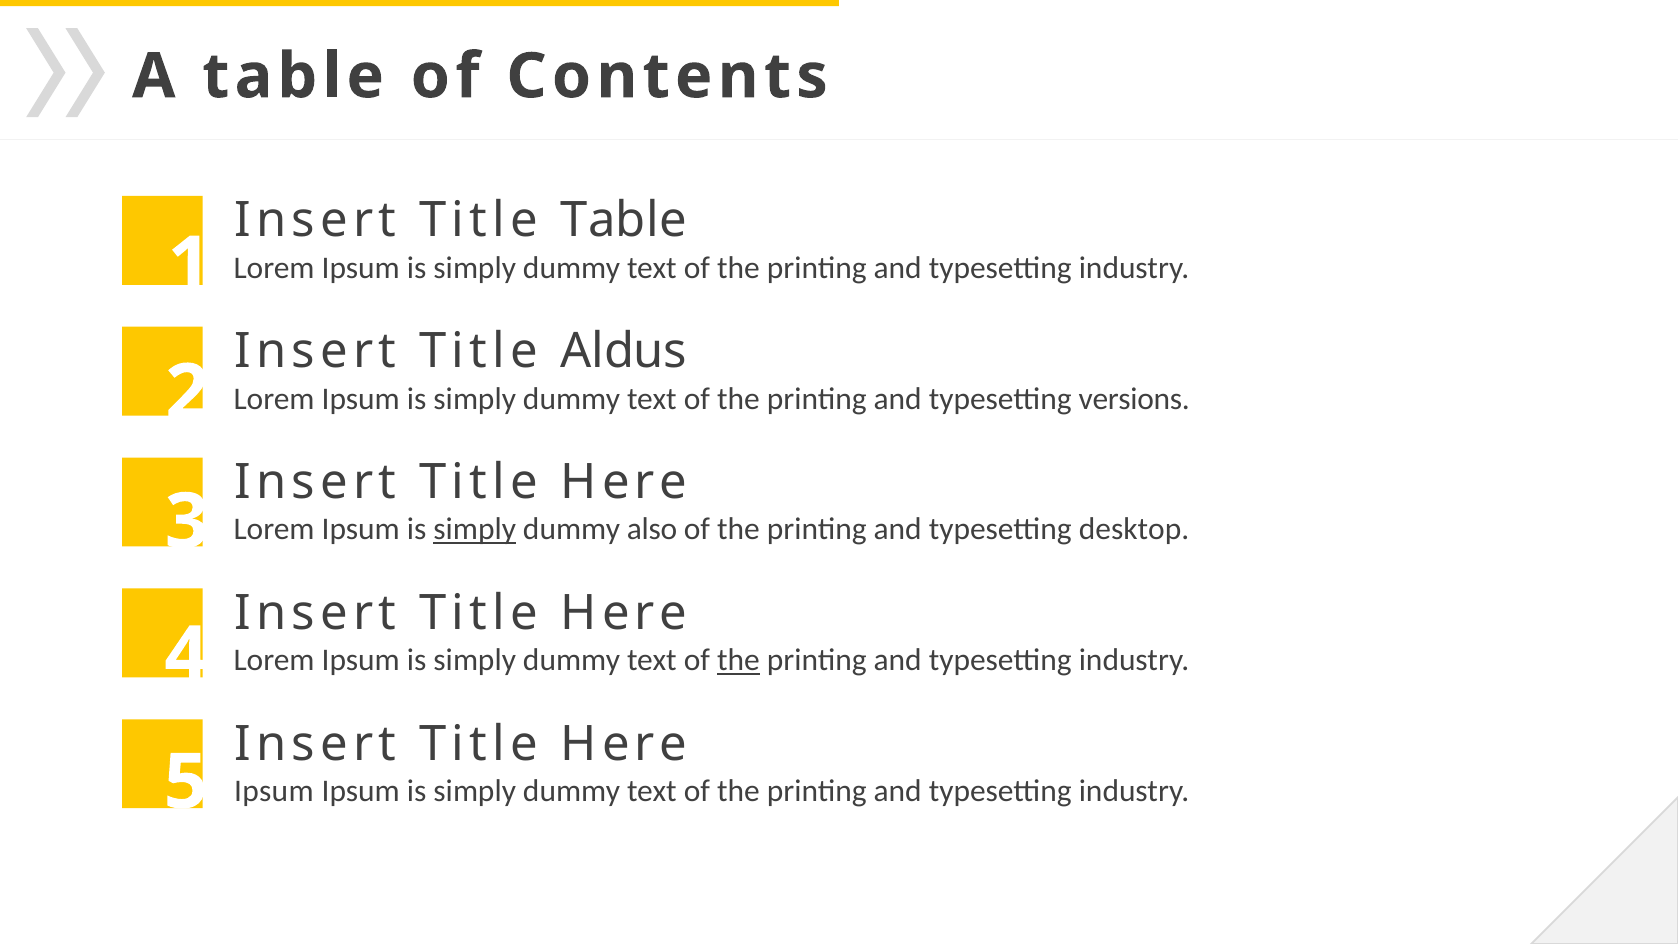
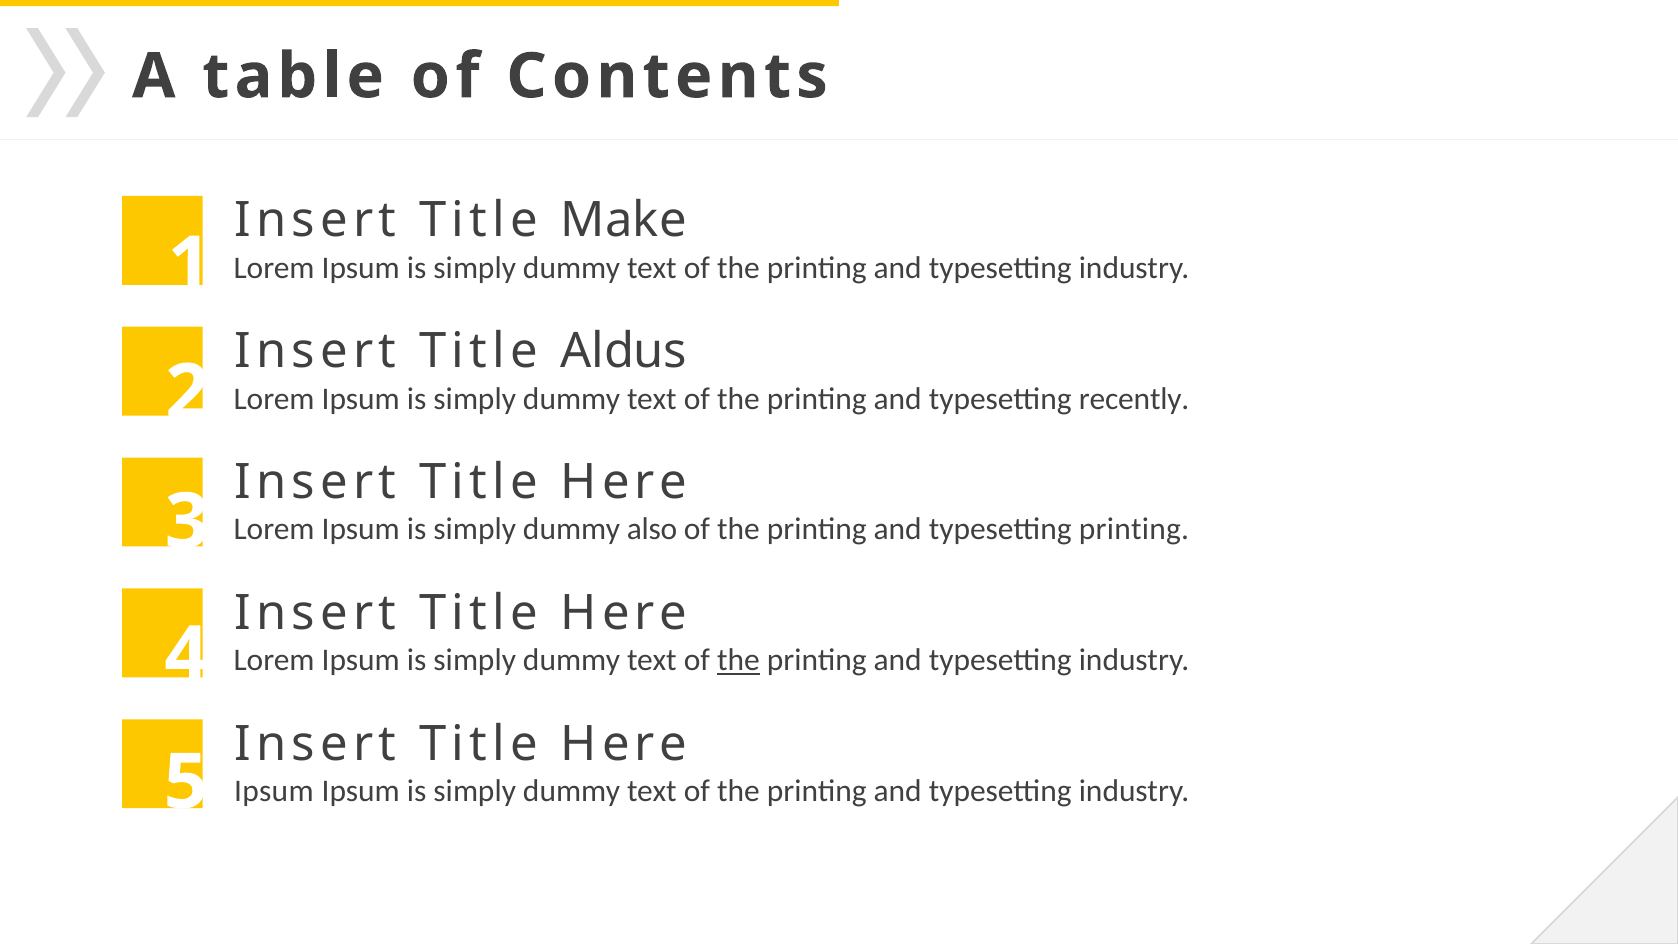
Title Table: Table -> Make
versions: versions -> recently
simply at (475, 530) underline: present -> none
typesetting desktop: desktop -> printing
